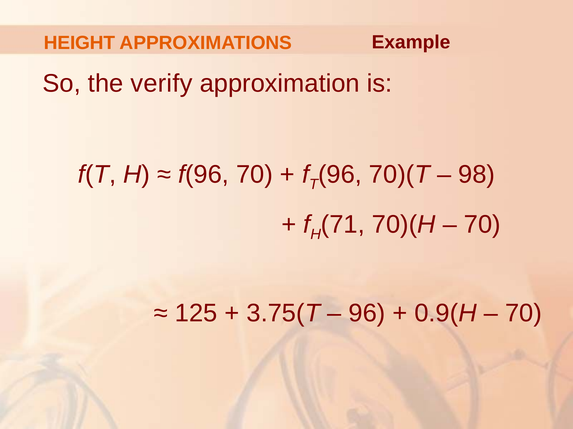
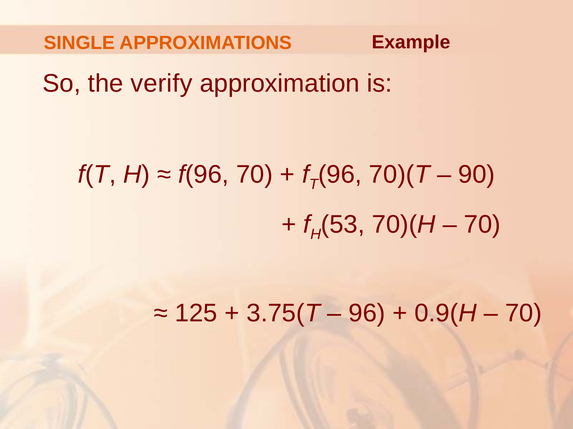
HEIGHT: HEIGHT -> SINGLE
98: 98 -> 90
71: 71 -> 53
